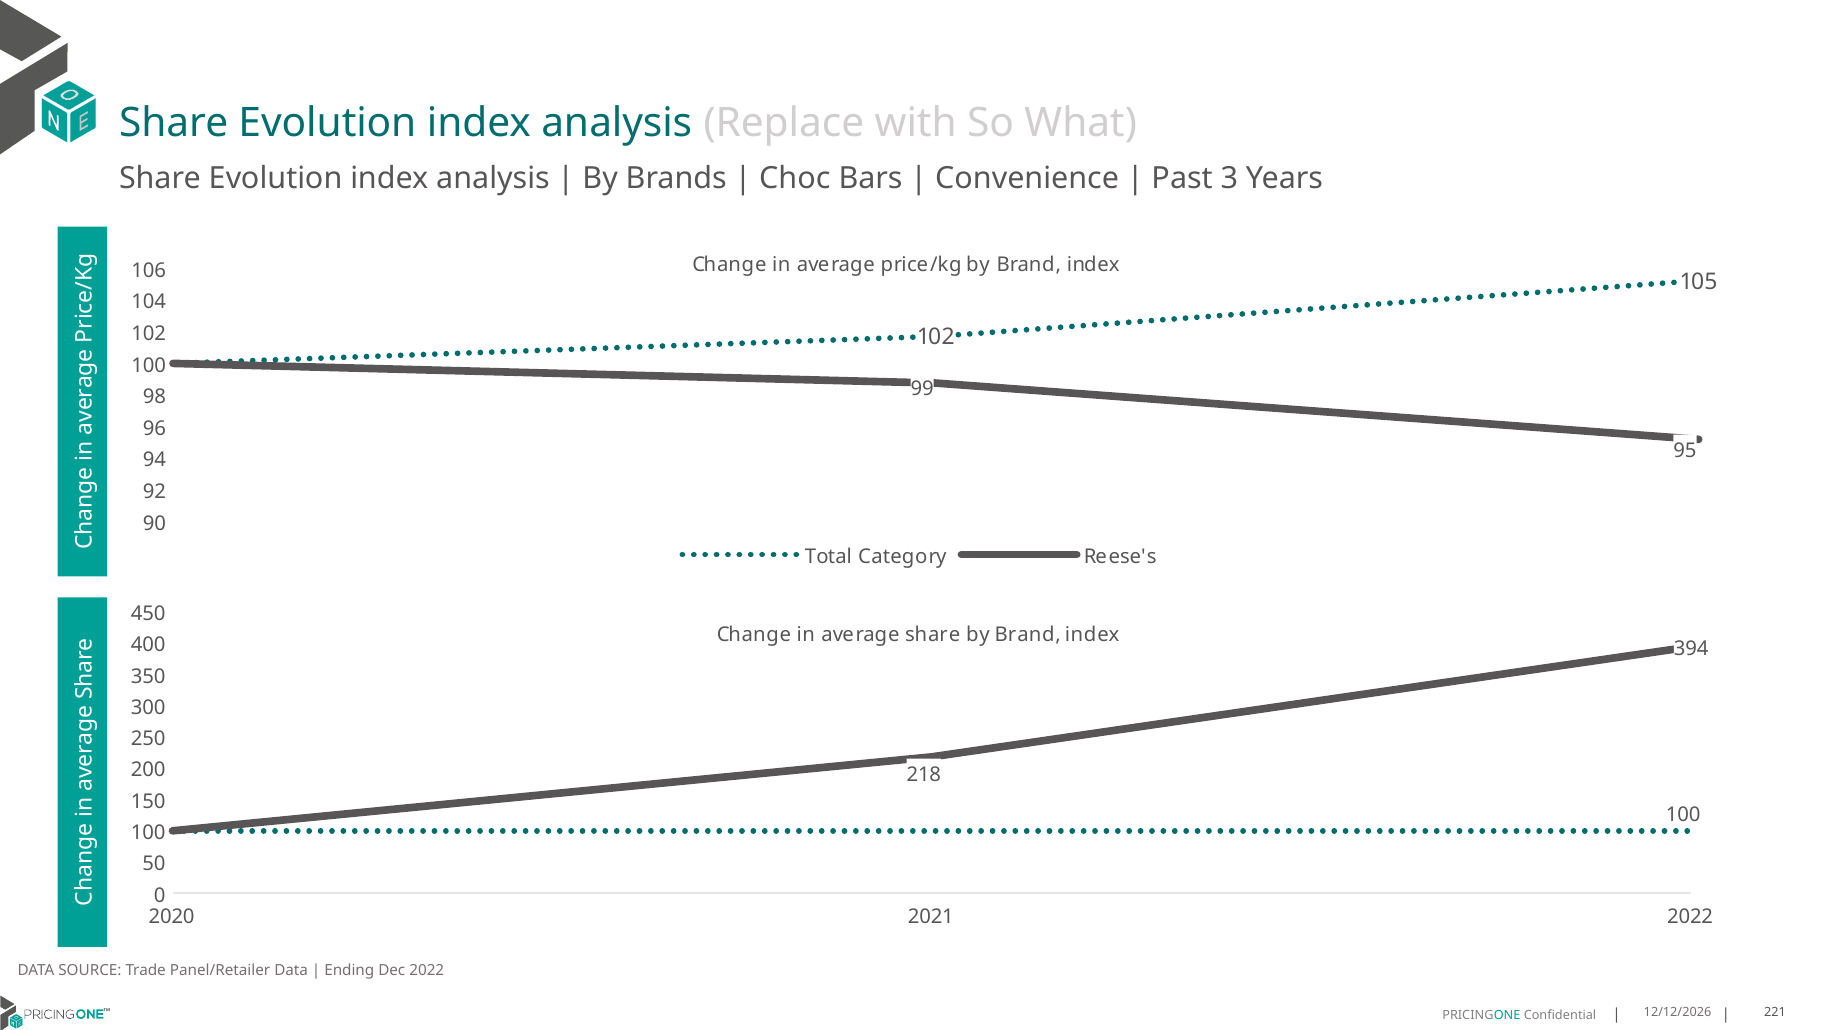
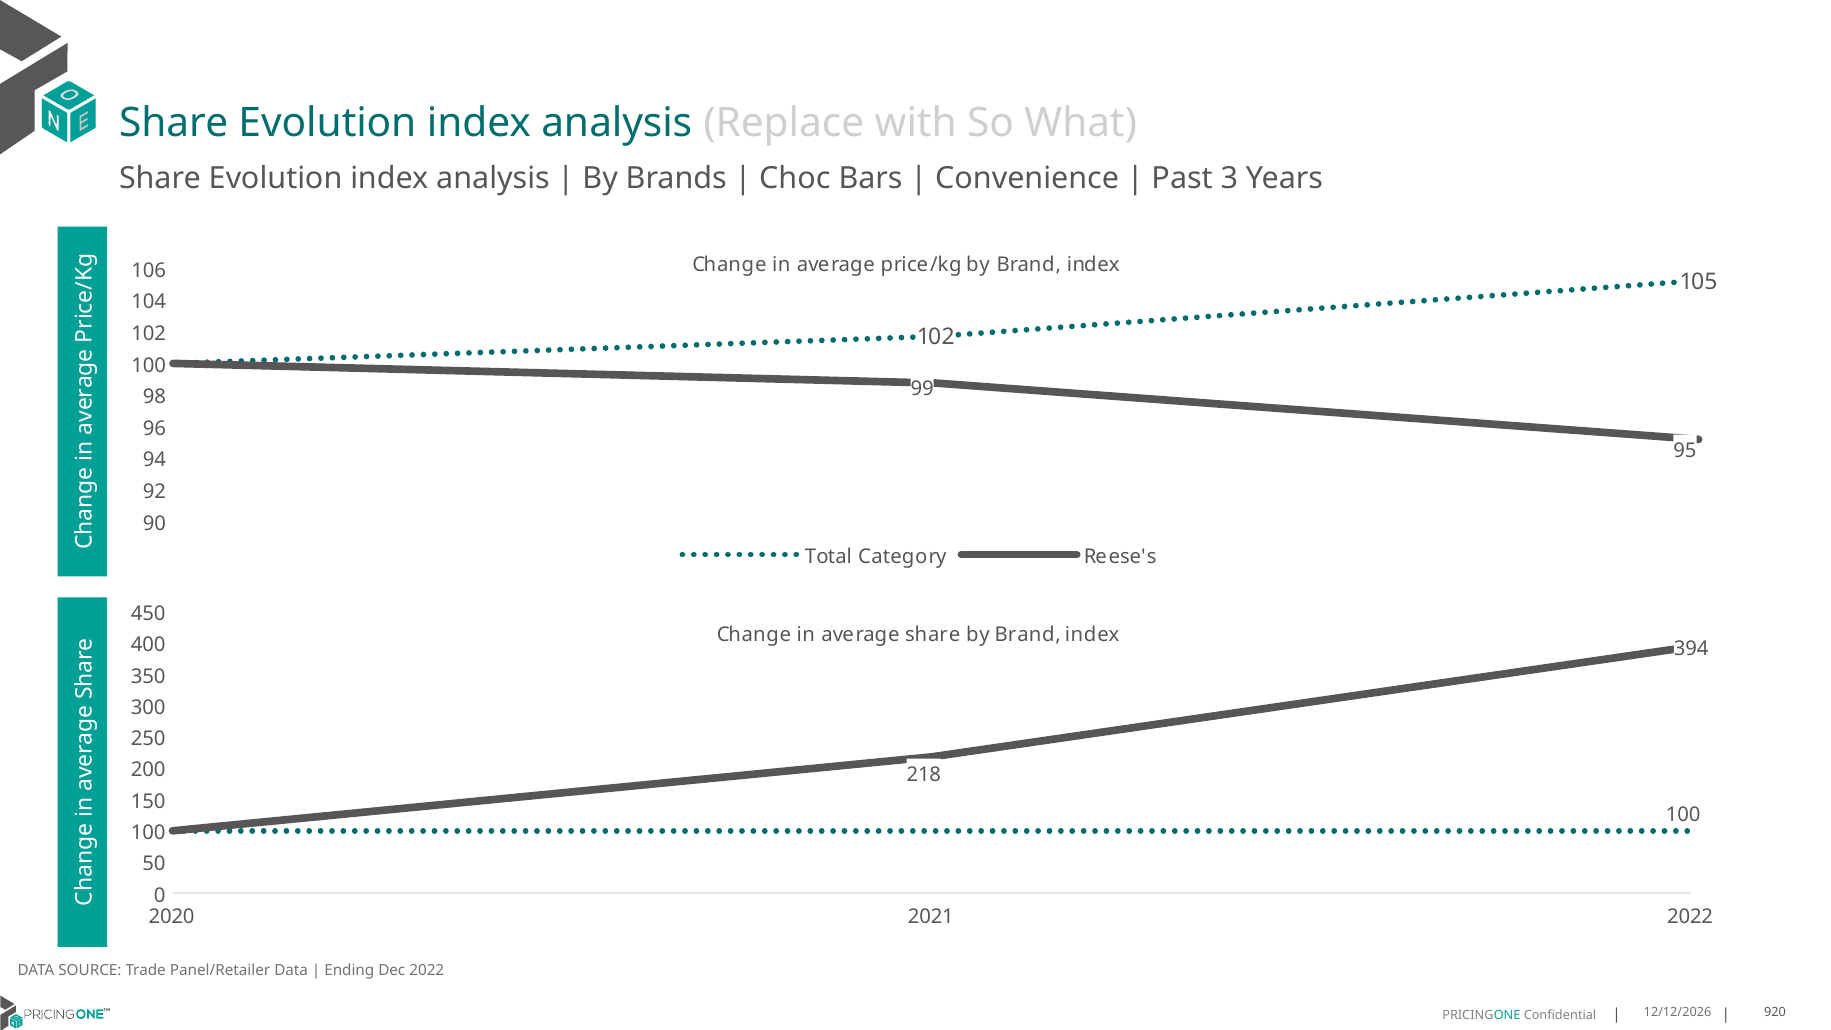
221: 221 -> 920
